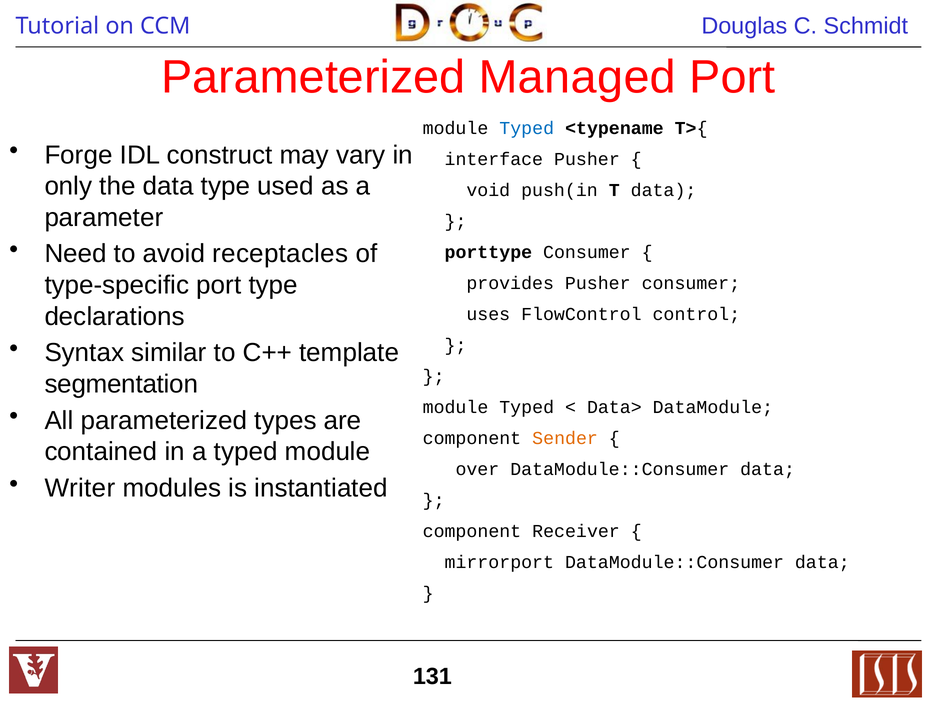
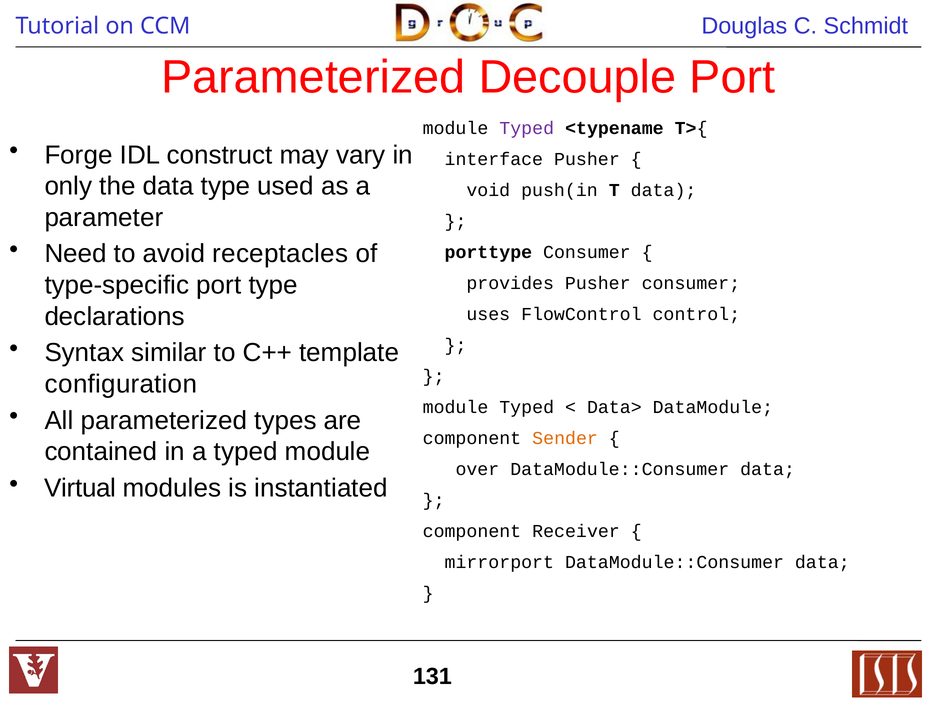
Managed: Managed -> Decouple
Typed at (527, 128) colour: blue -> purple
segmentation: segmentation -> configuration
Writer: Writer -> Virtual
